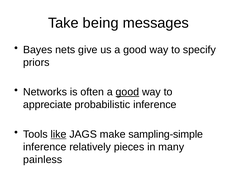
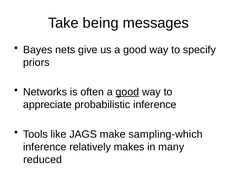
like underline: present -> none
sampling-simple: sampling-simple -> sampling-which
pieces: pieces -> makes
painless: painless -> reduced
